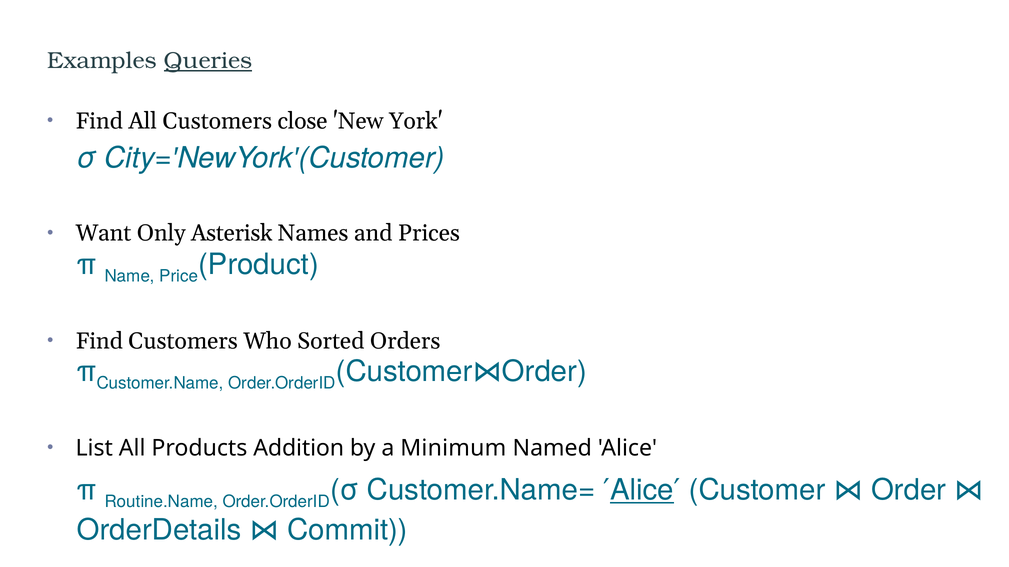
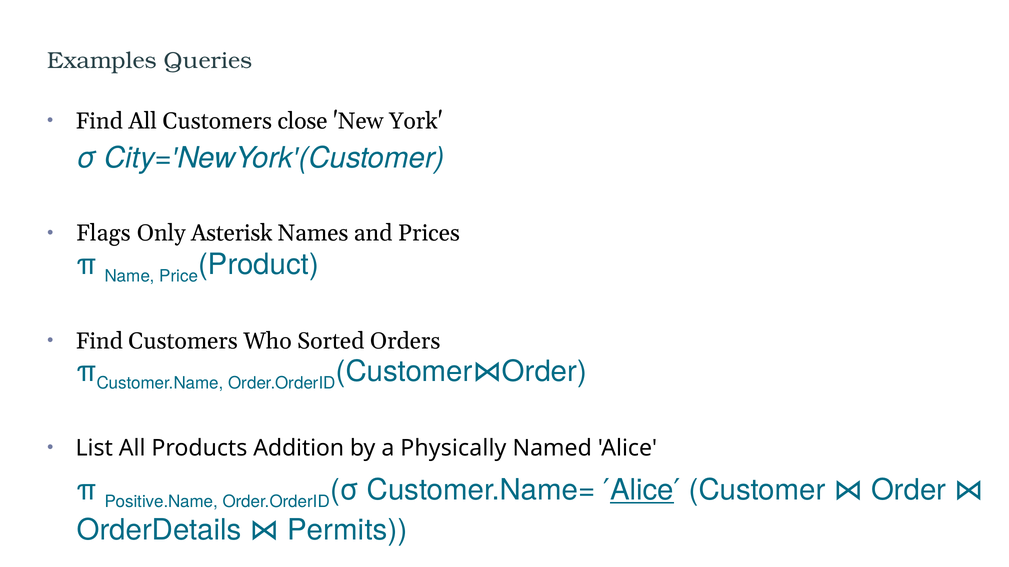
Queries underline: present -> none
Want: Want -> Flags
Minimum: Minimum -> Physically
Routine.Name: Routine.Name -> Positive.Name
Commit: Commit -> Permits
